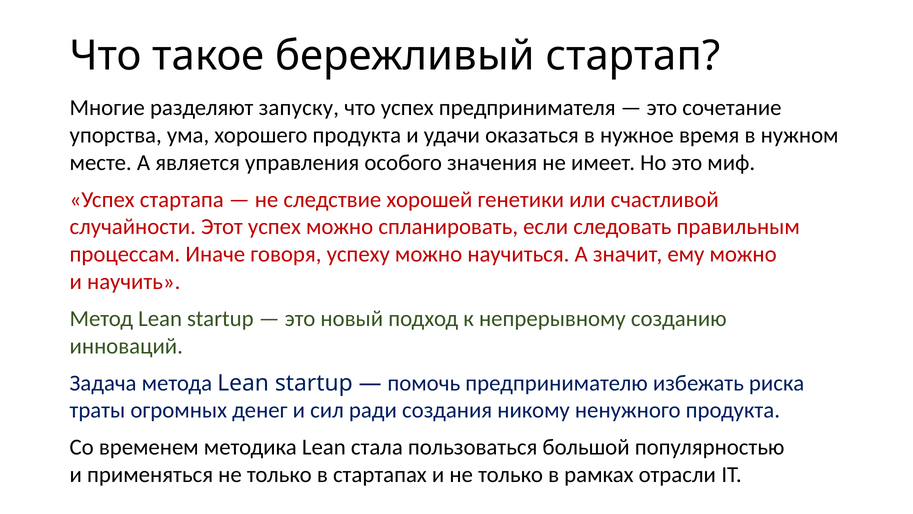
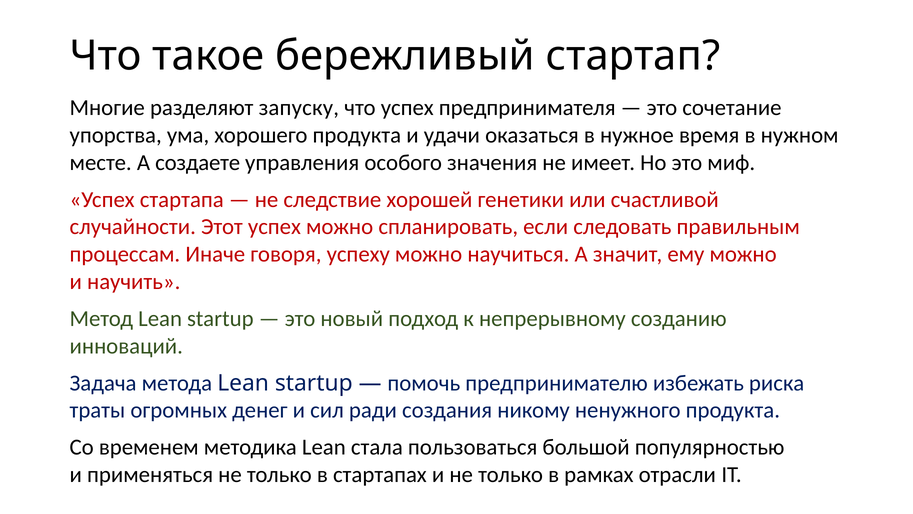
является: является -> создаете
